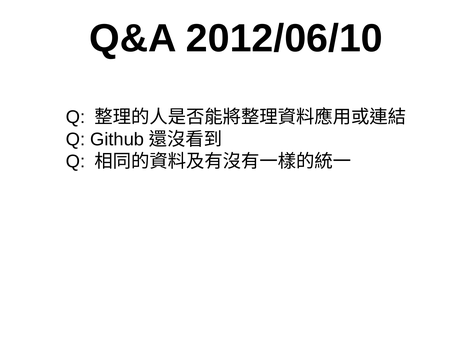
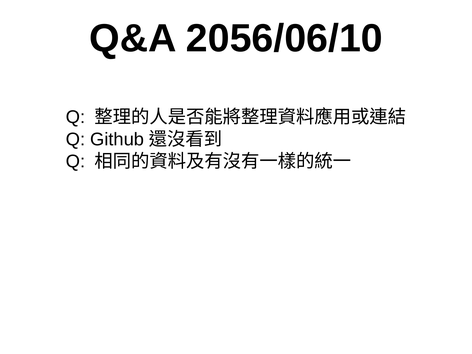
2012/06/10: 2012/06/10 -> 2056/06/10
